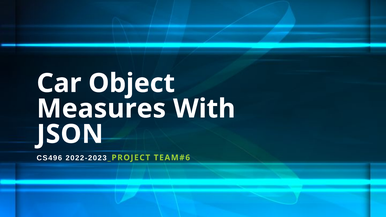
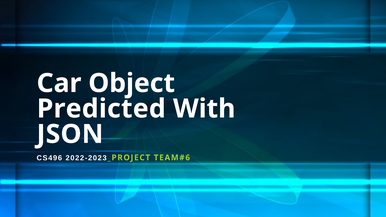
Measures: Measures -> Predicted
